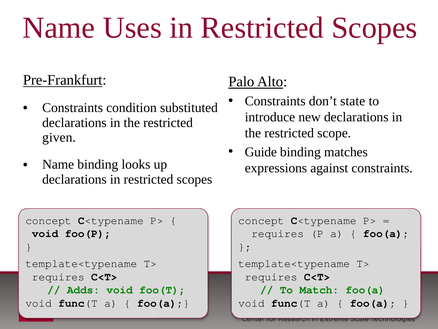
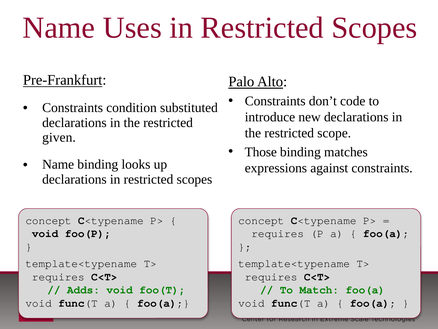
state: state -> code
Guide: Guide -> Those
